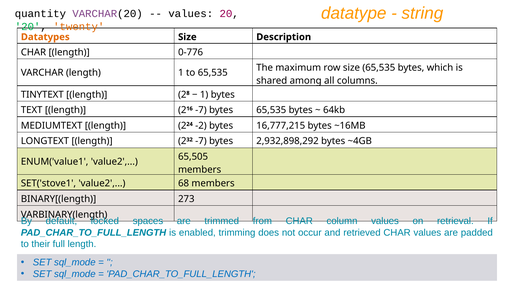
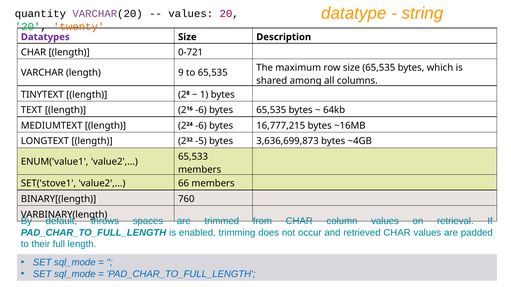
Datatypes colour: orange -> purple
0-776: 0-776 -> 0-721
length 1: 1 -> 9
216 -7: -7 -> -6
224 -2: -2 -> -6
232 -7: -7 -> -5
2,932,898,292: 2,932,898,292 -> 3,636,699,873
65,505: 65,505 -> 65,533
68: 68 -> 66
273: 273 -> 760
locked: locked -> throws
